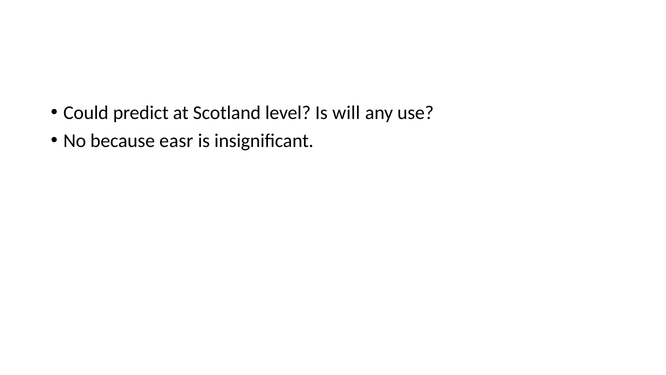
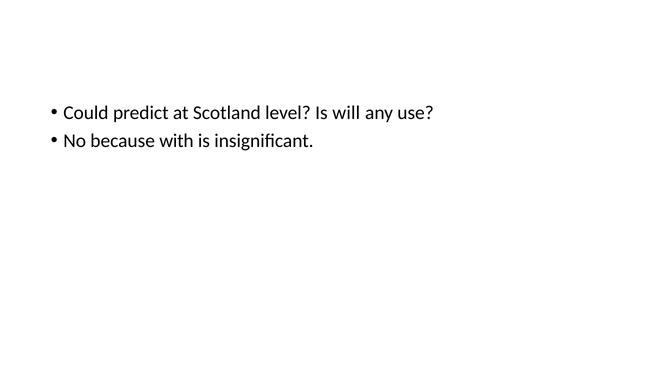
easr: easr -> with
